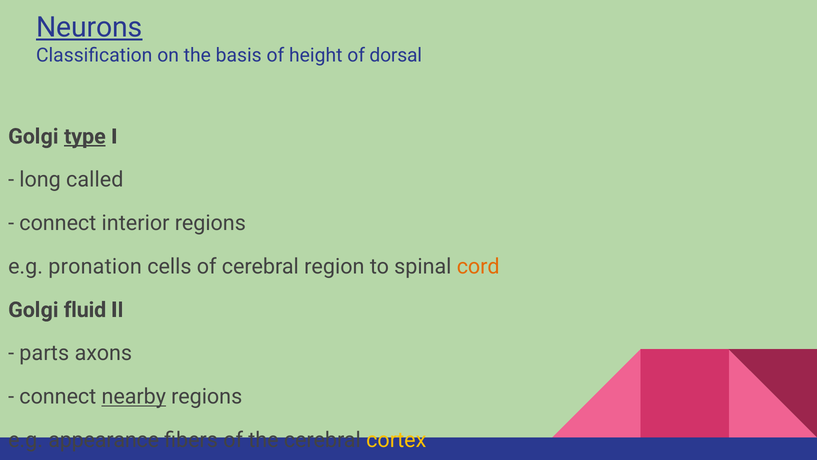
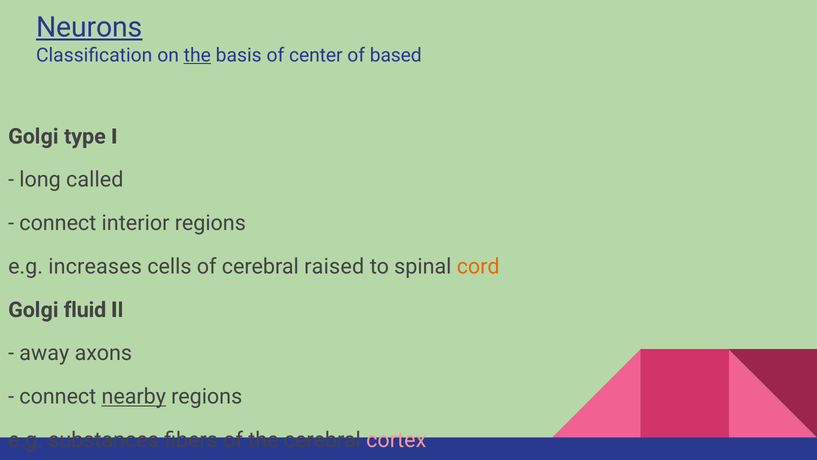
the at (197, 55) underline: none -> present
height: height -> center
dorsal: dorsal -> based
type underline: present -> none
pronation: pronation -> increases
region: region -> raised
parts: parts -> away
appearance: appearance -> substances
cortex colour: yellow -> pink
